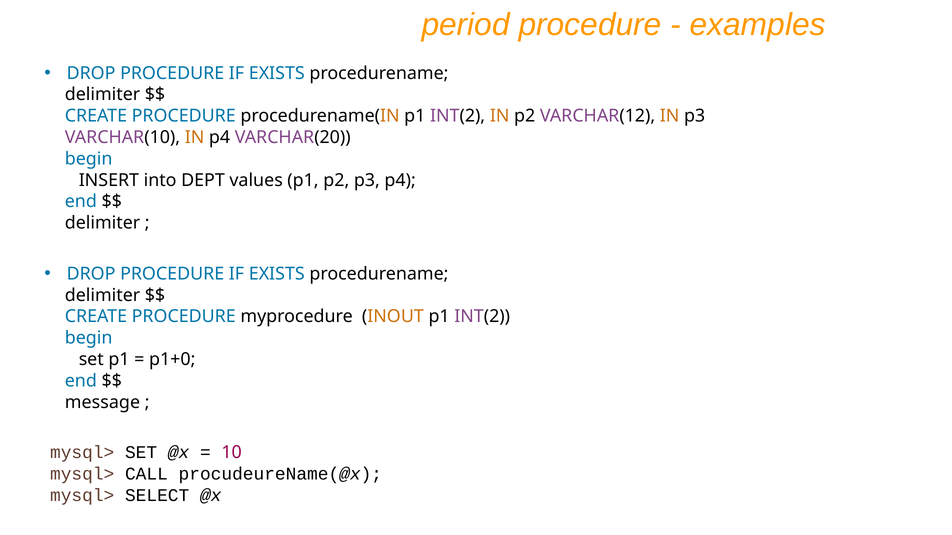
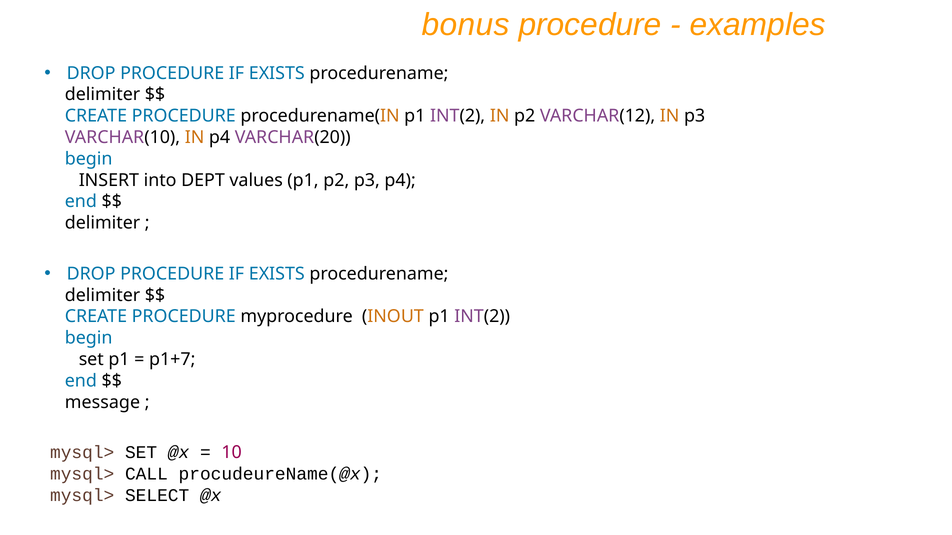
period: period -> bonus
p1+0: p1+0 -> p1+7
